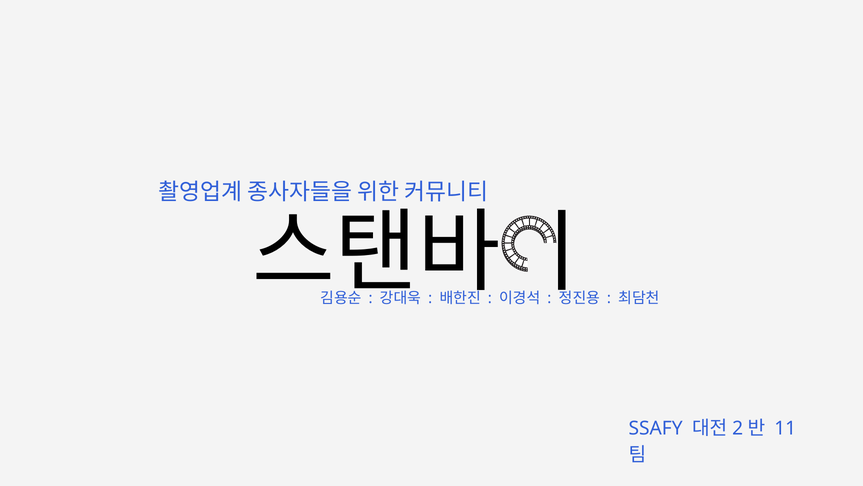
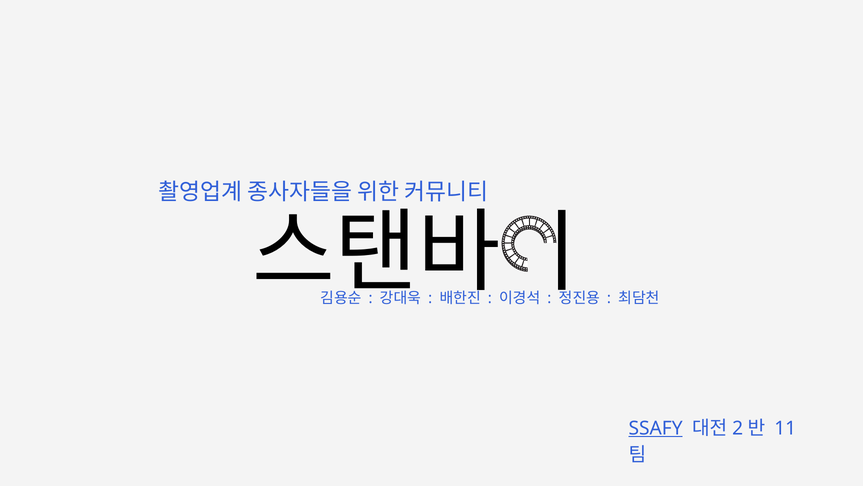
SSAFY underline: none -> present
